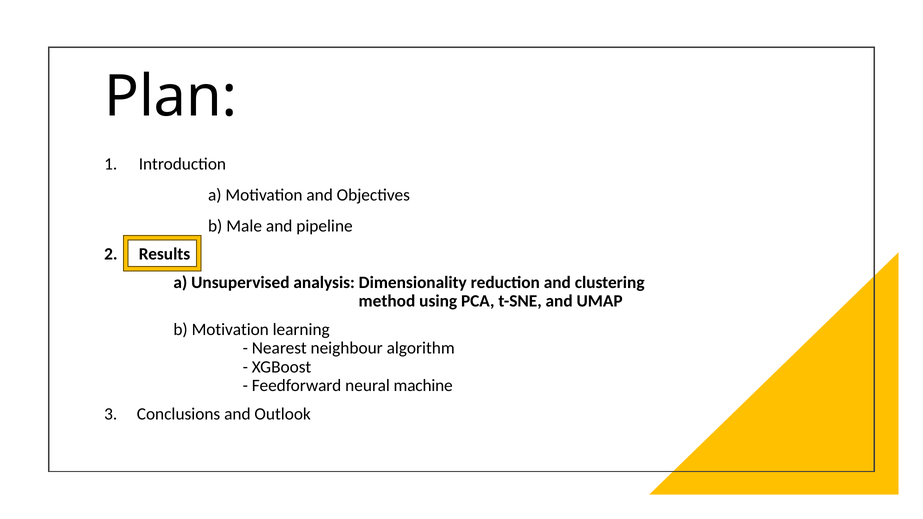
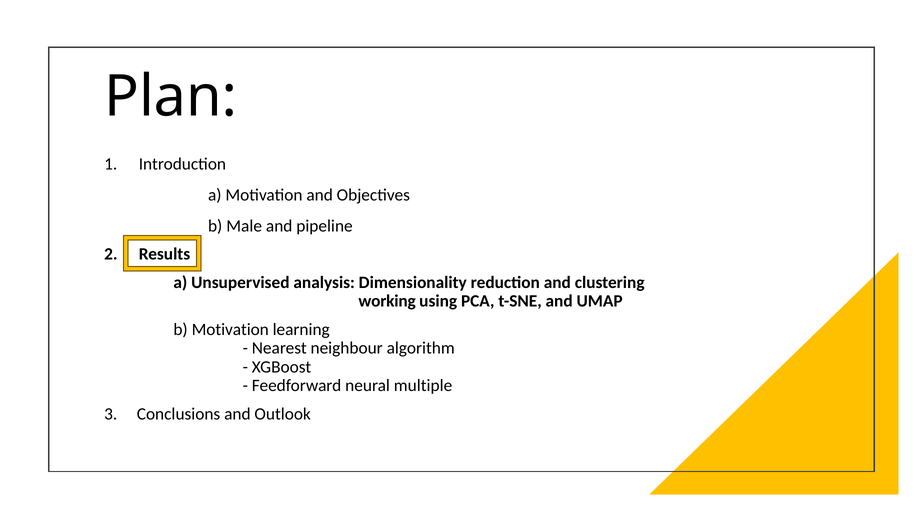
method: method -> working
machine: machine -> multiple
